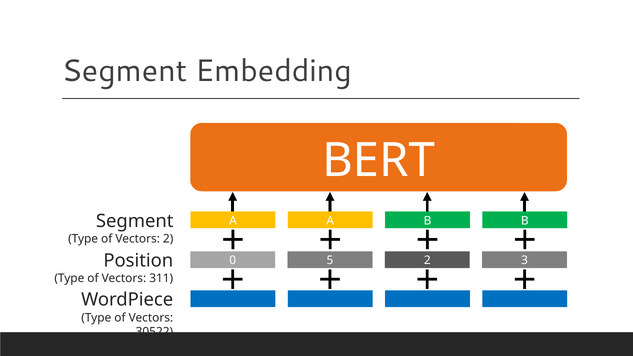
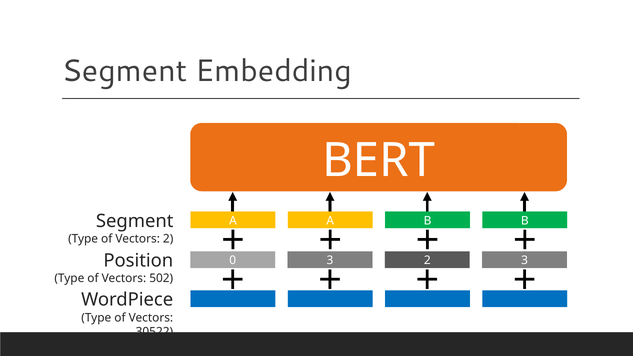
0 5: 5 -> 3
311: 311 -> 502
